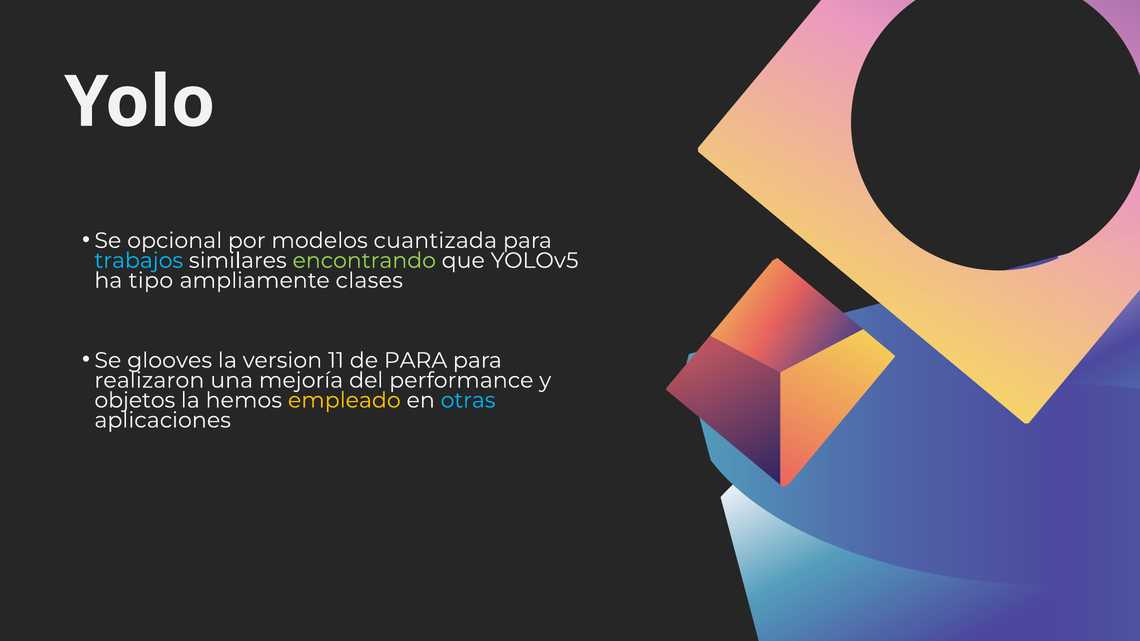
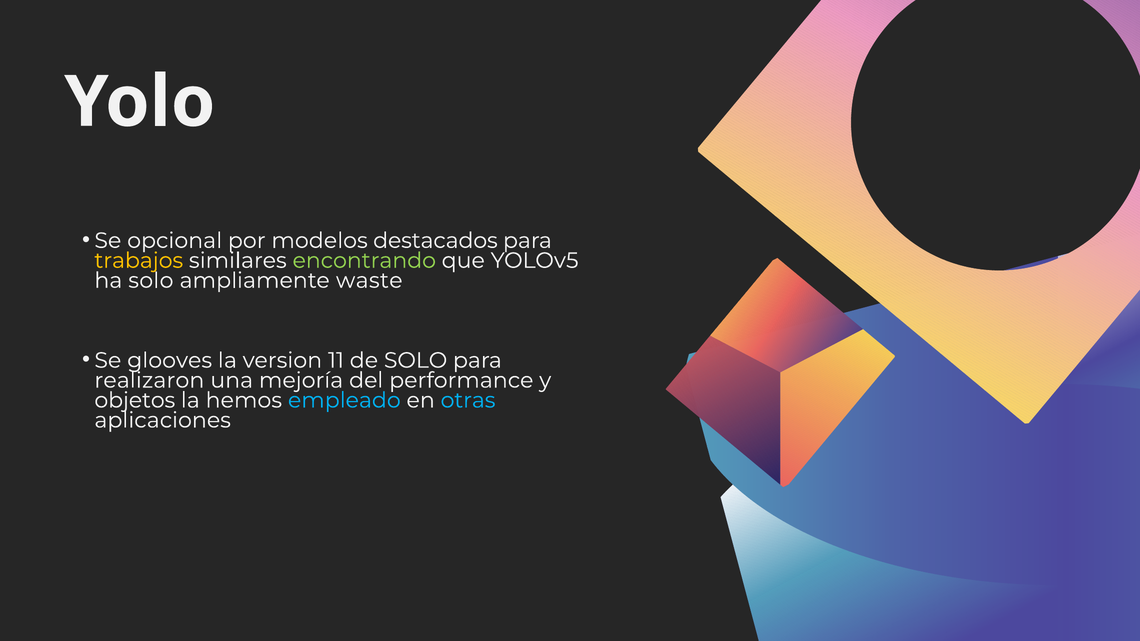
cuantizada: cuantizada -> destacados
trabajos colour: light blue -> yellow
ha tipo: tipo -> solo
clases: clases -> waste
de PARA: PARA -> SOLO
empleado colour: yellow -> light blue
